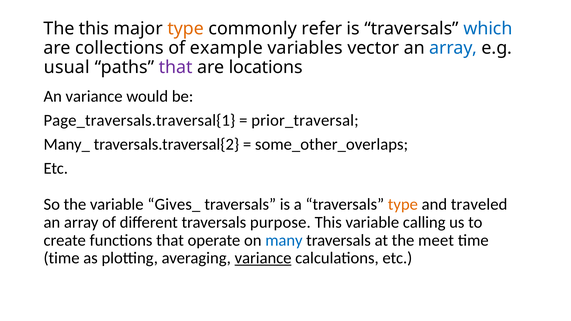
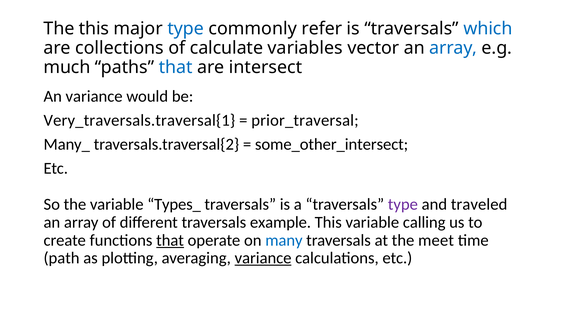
type at (186, 29) colour: orange -> blue
example: example -> calculate
usual: usual -> much
that at (176, 67) colour: purple -> blue
locations: locations -> intersect
Page_traversals.traversal{1: Page_traversals.traversal{1 -> Very_traversals.traversal{1
some_other_overlaps: some_other_overlaps -> some_other_intersect
Gives_: Gives_ -> Types_
type at (403, 204) colour: orange -> purple
purpose: purpose -> example
that at (170, 240) underline: none -> present
time at (62, 258): time -> path
